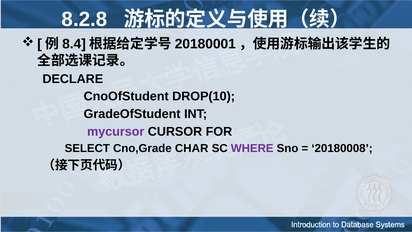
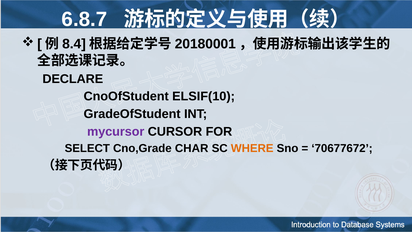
8.2.8: 8.2.8 -> 6.8.7
DROP(10: DROP(10 -> ELSIF(10
WHERE colour: purple -> orange
20180008: 20180008 -> 70677672
